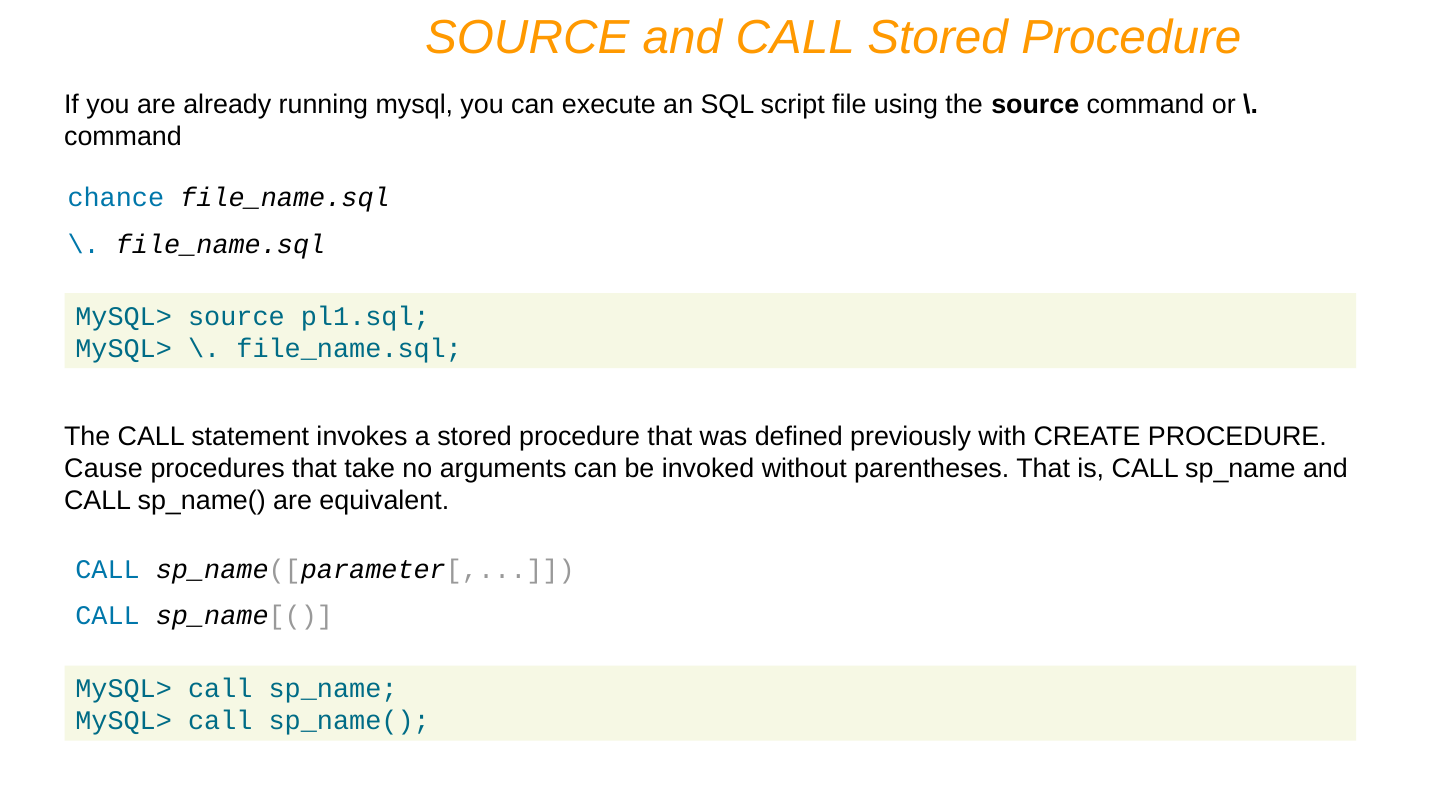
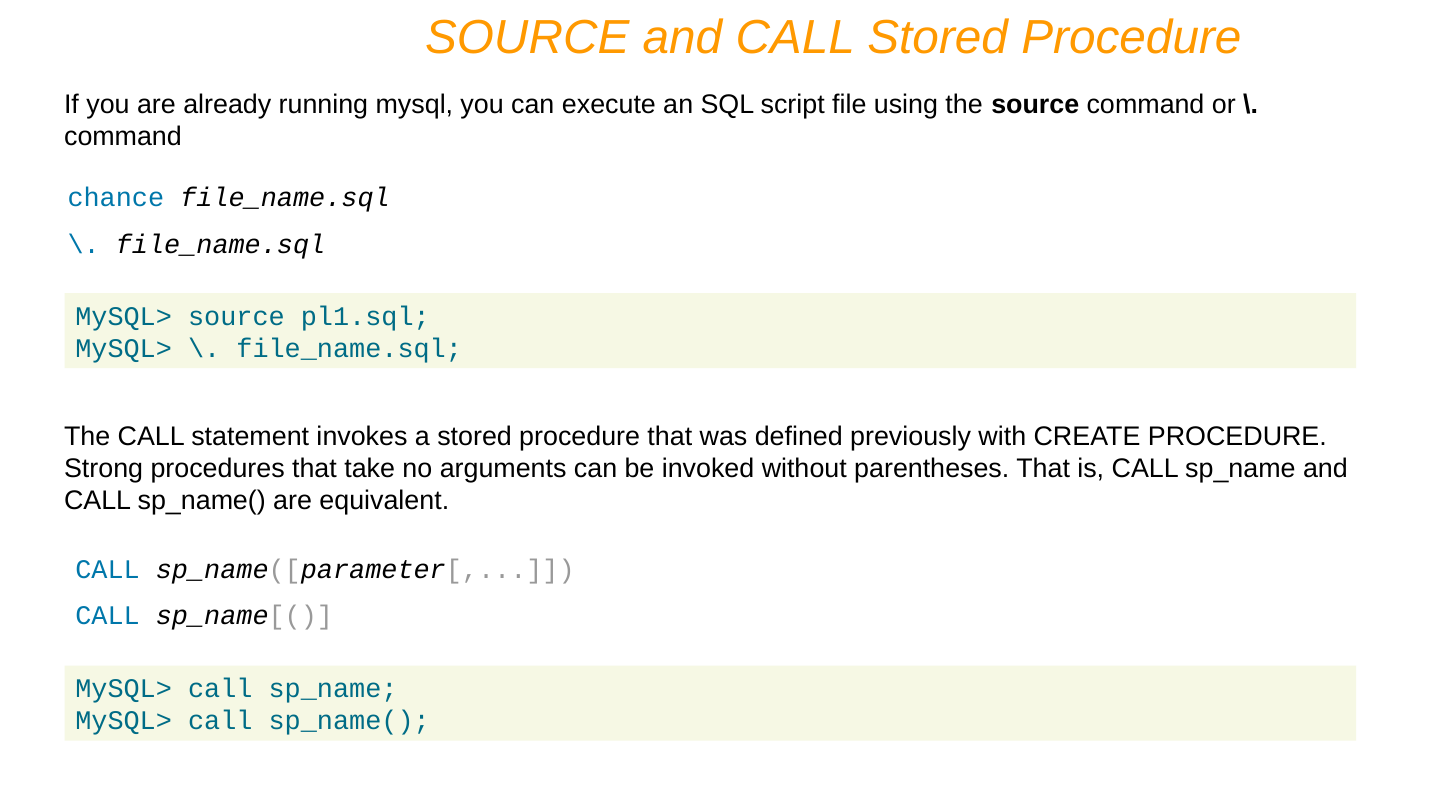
Cause: Cause -> Strong
